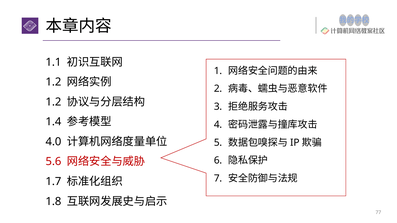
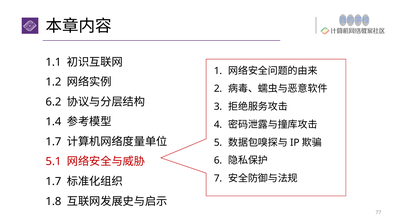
1.2 at (53, 102): 1.2 -> 6.2
4.0 at (53, 142): 4.0 -> 1.7
5.6: 5.6 -> 5.1
